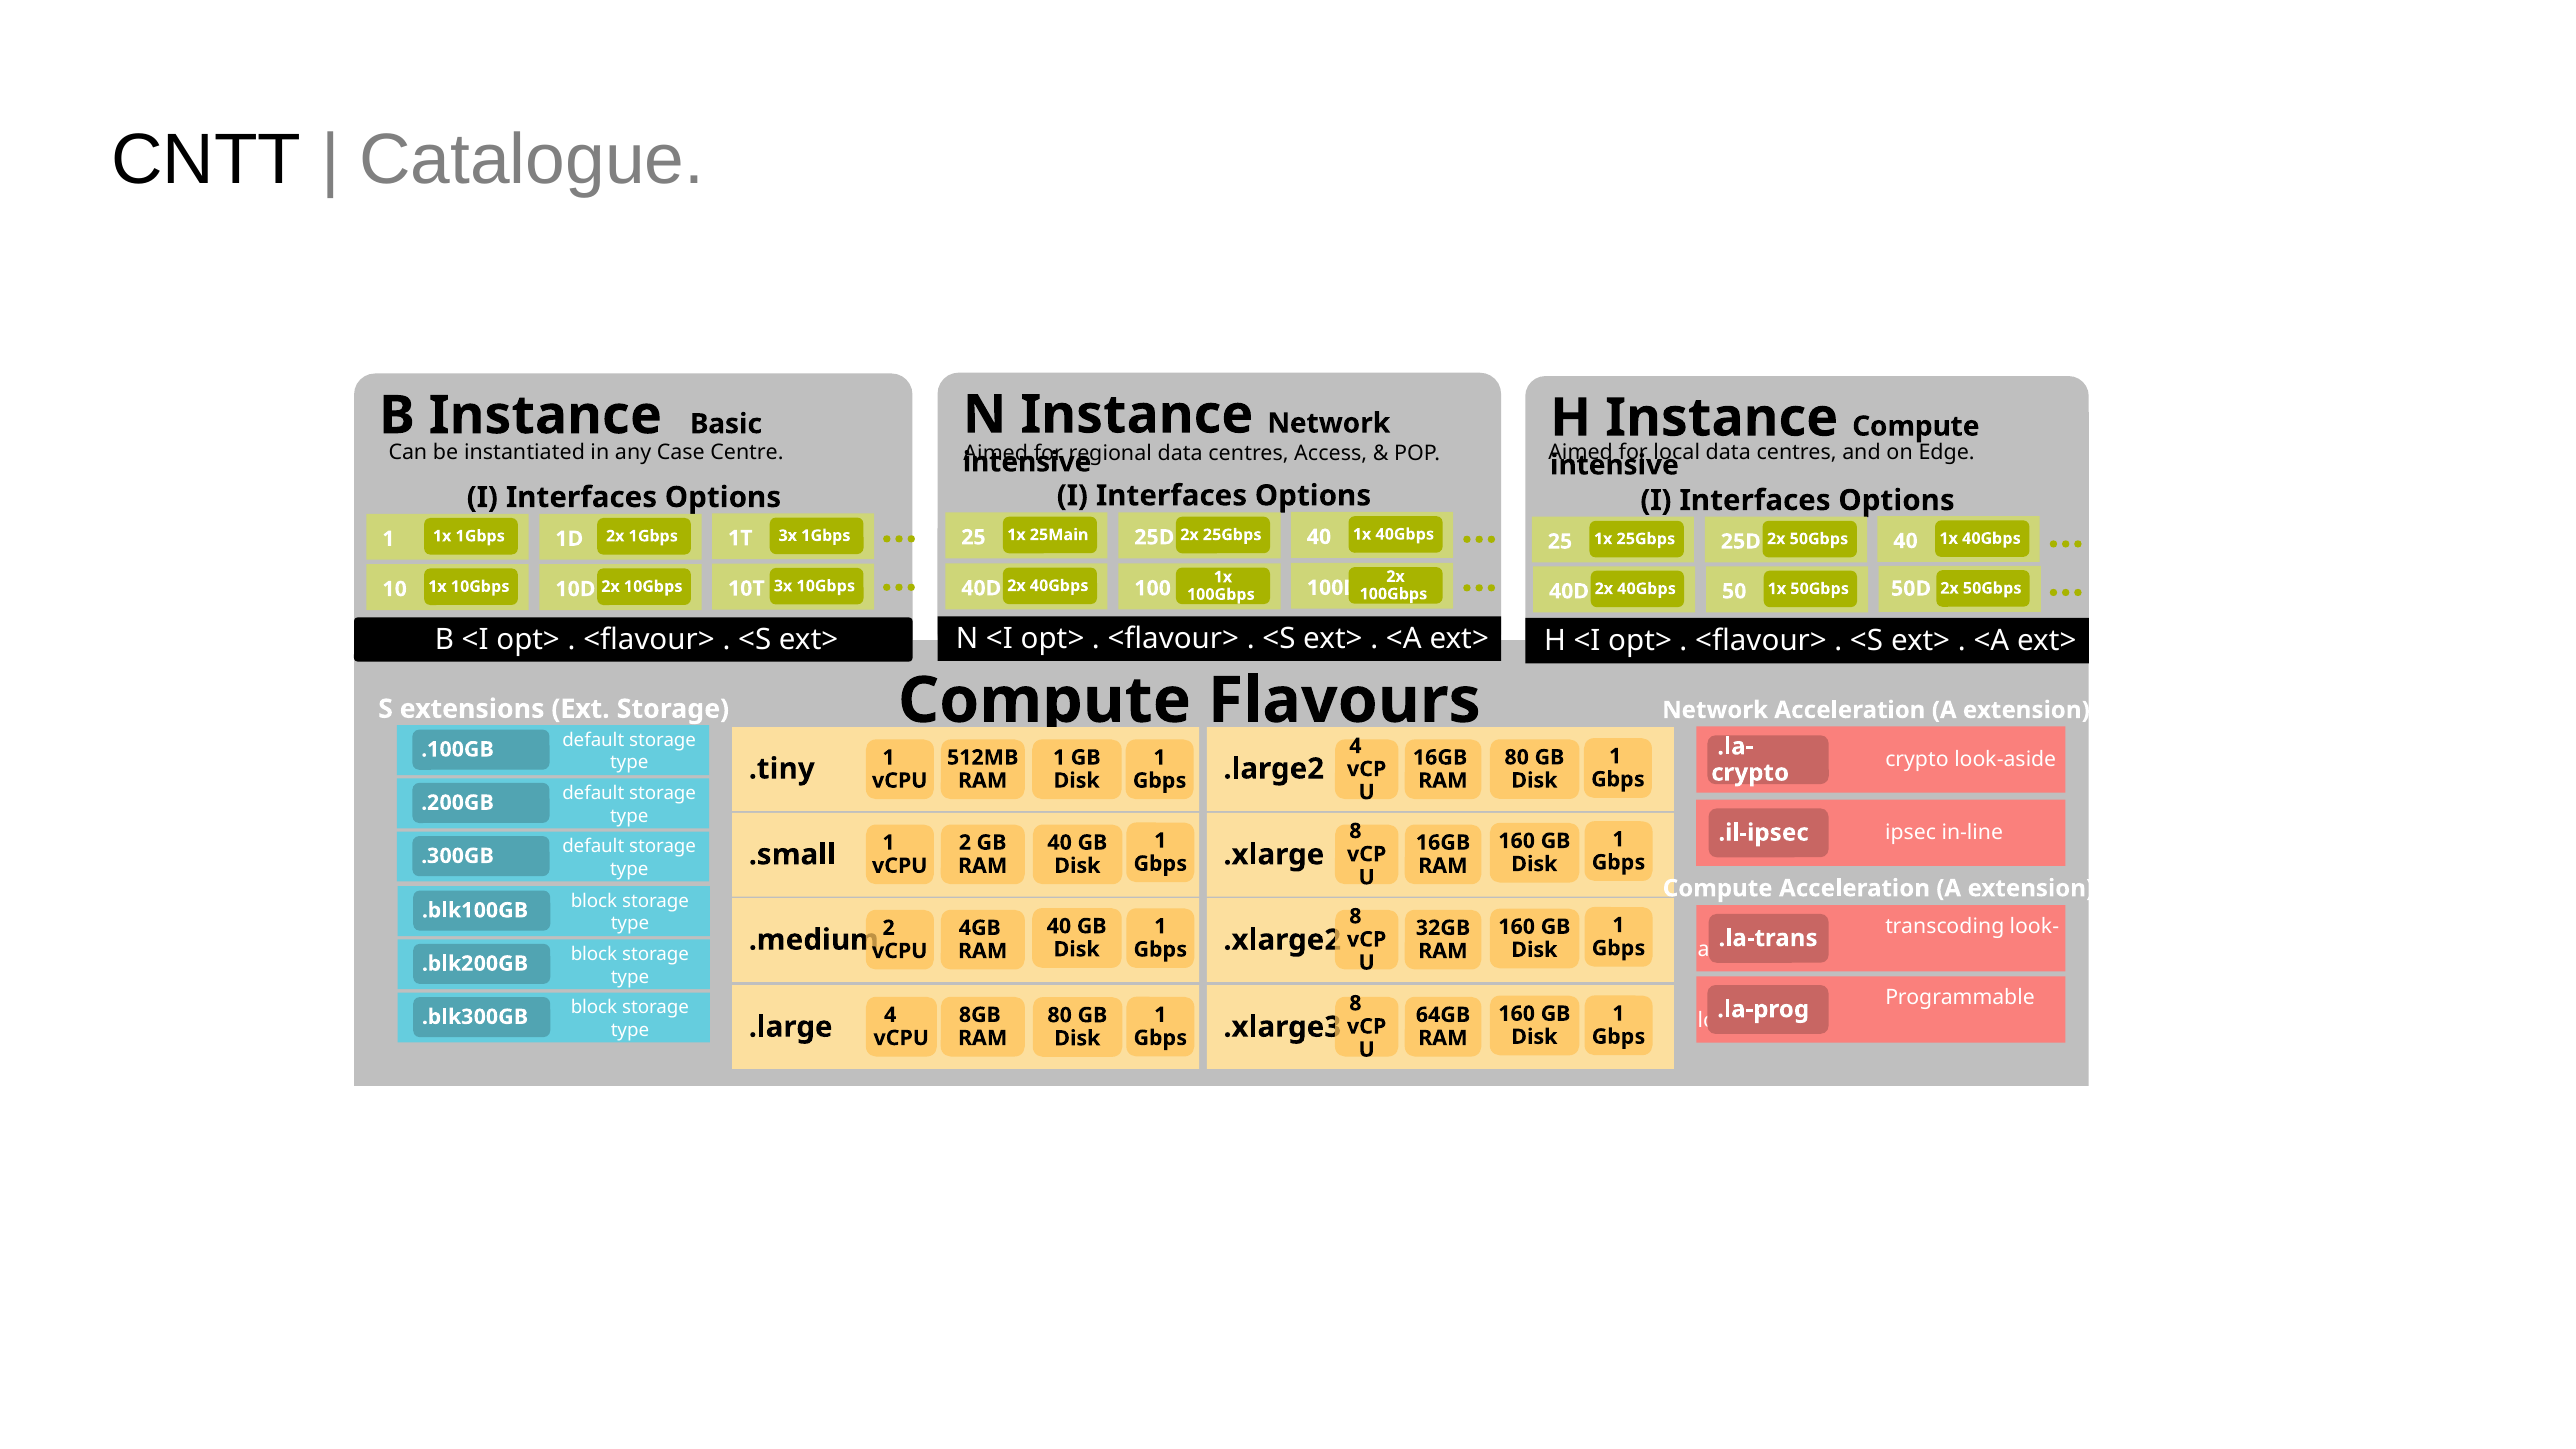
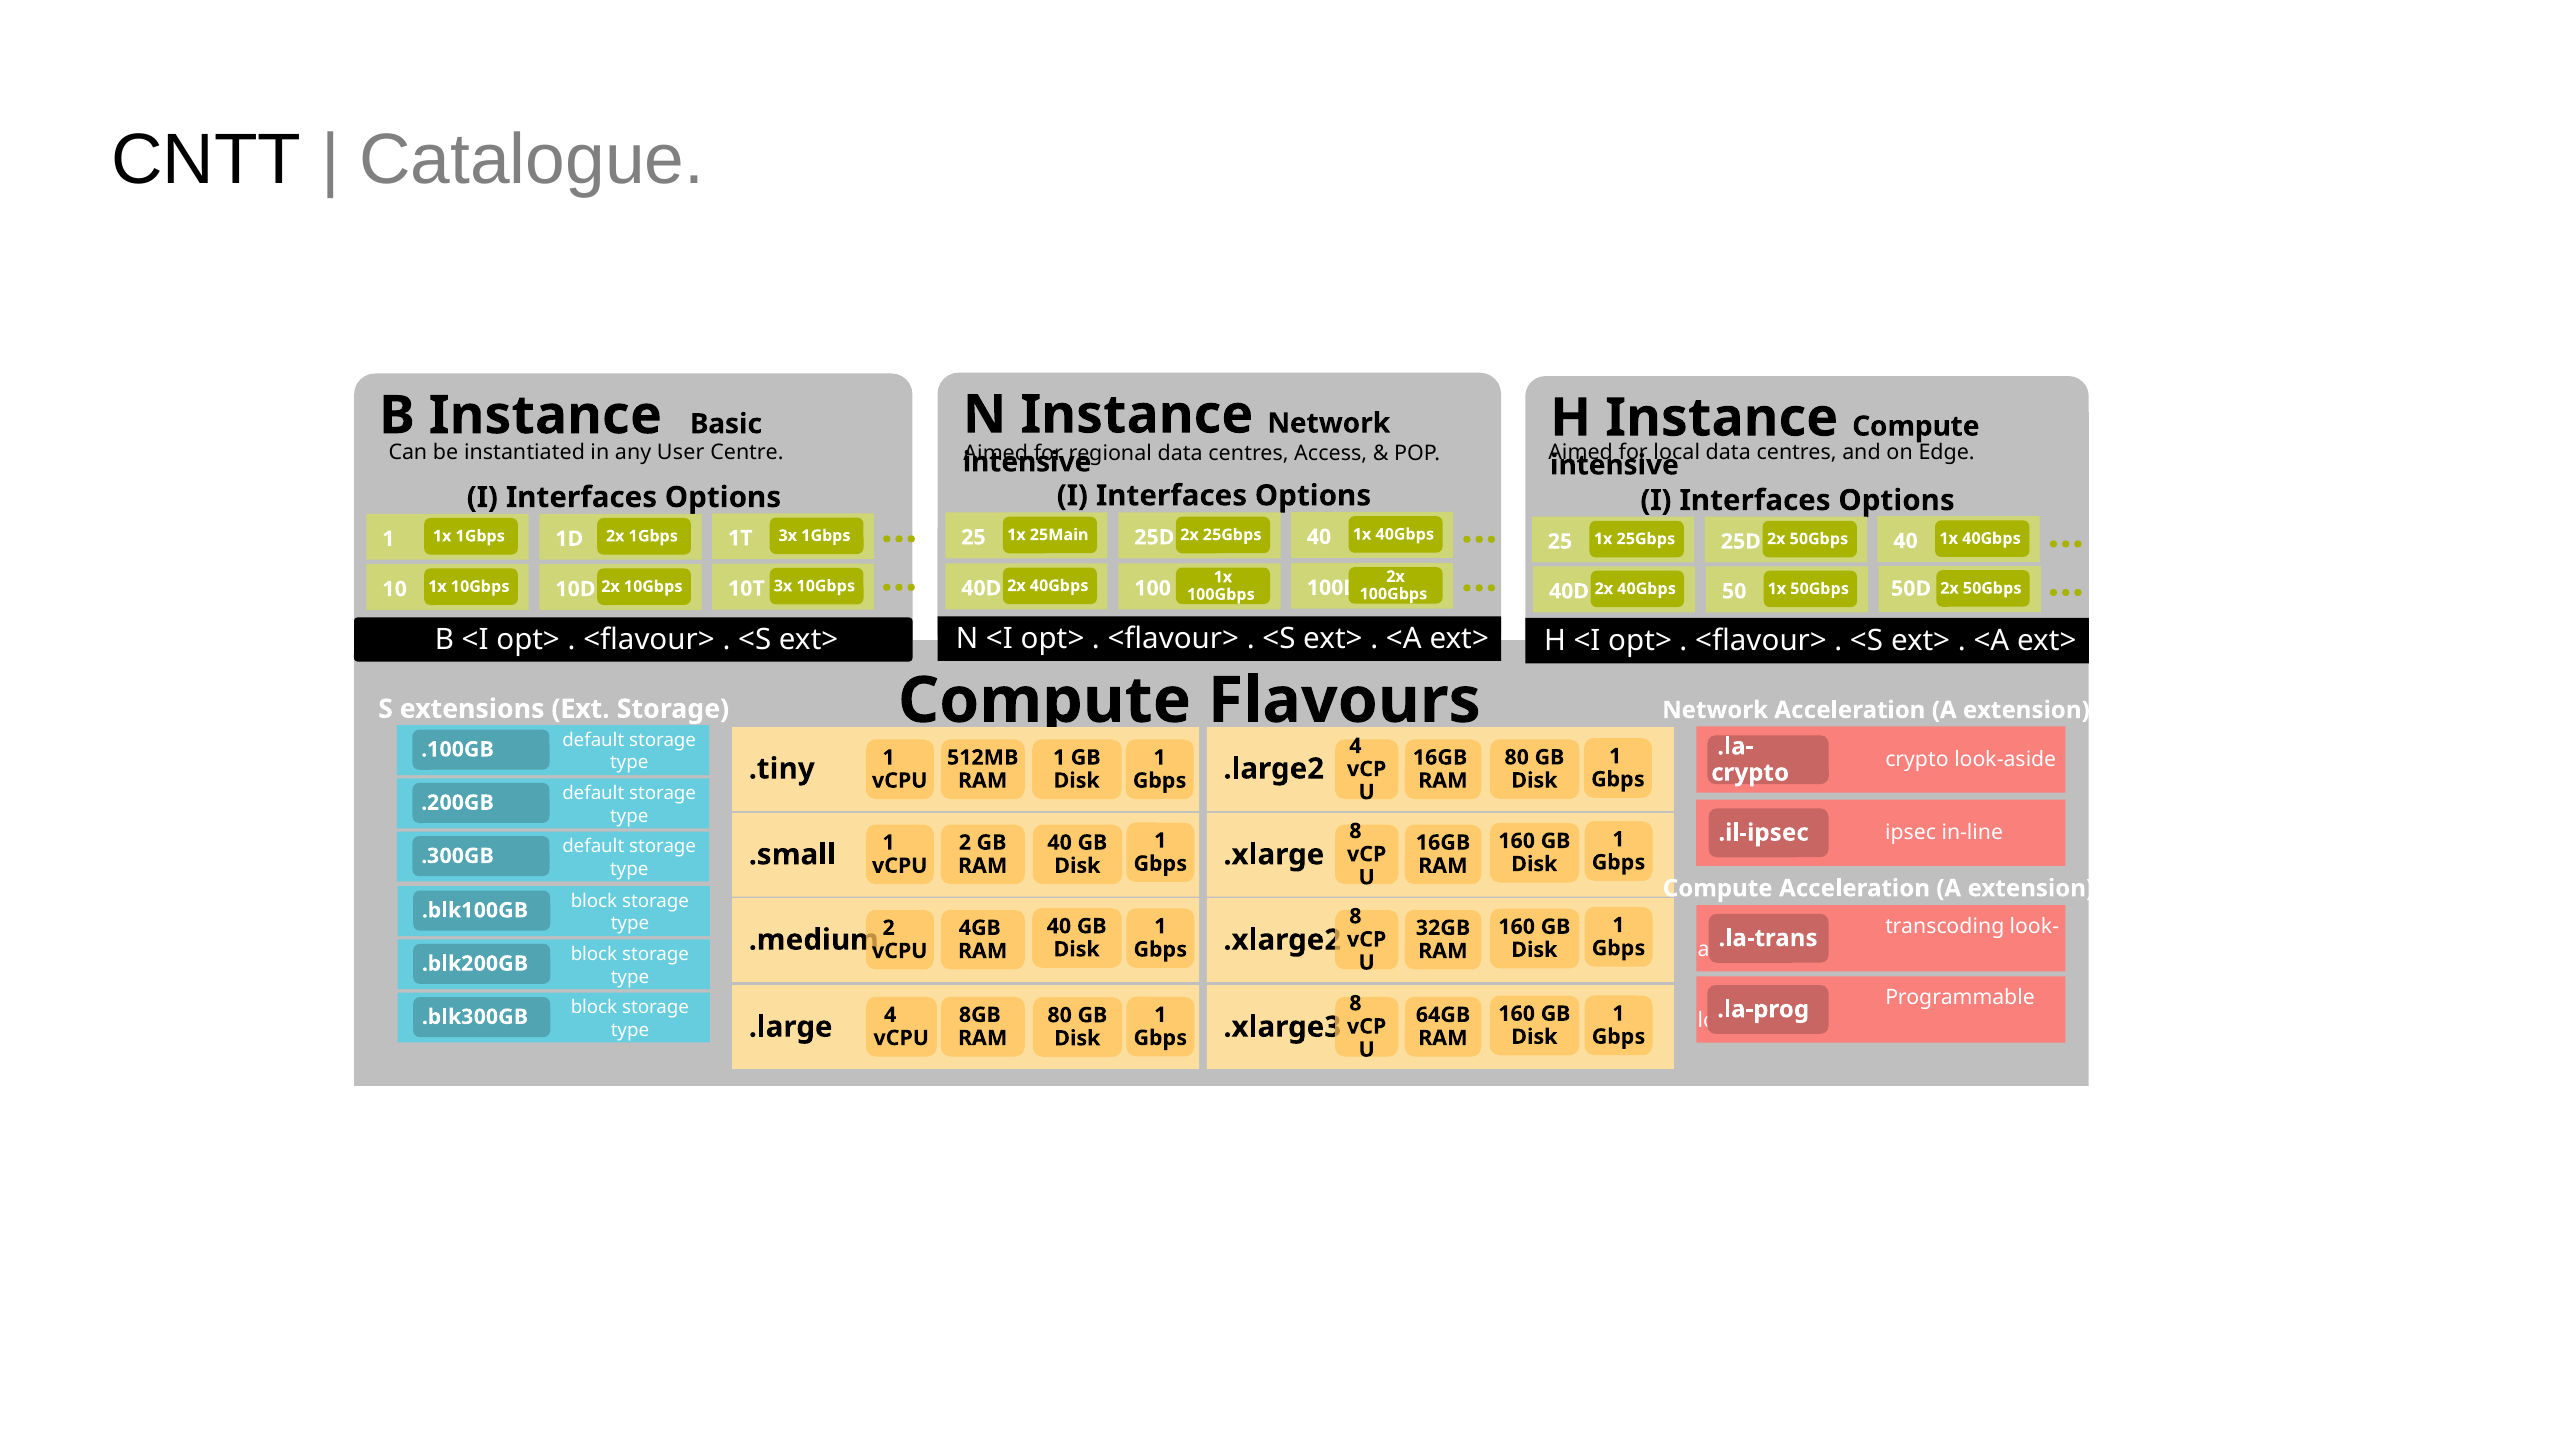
Case: Case -> User
